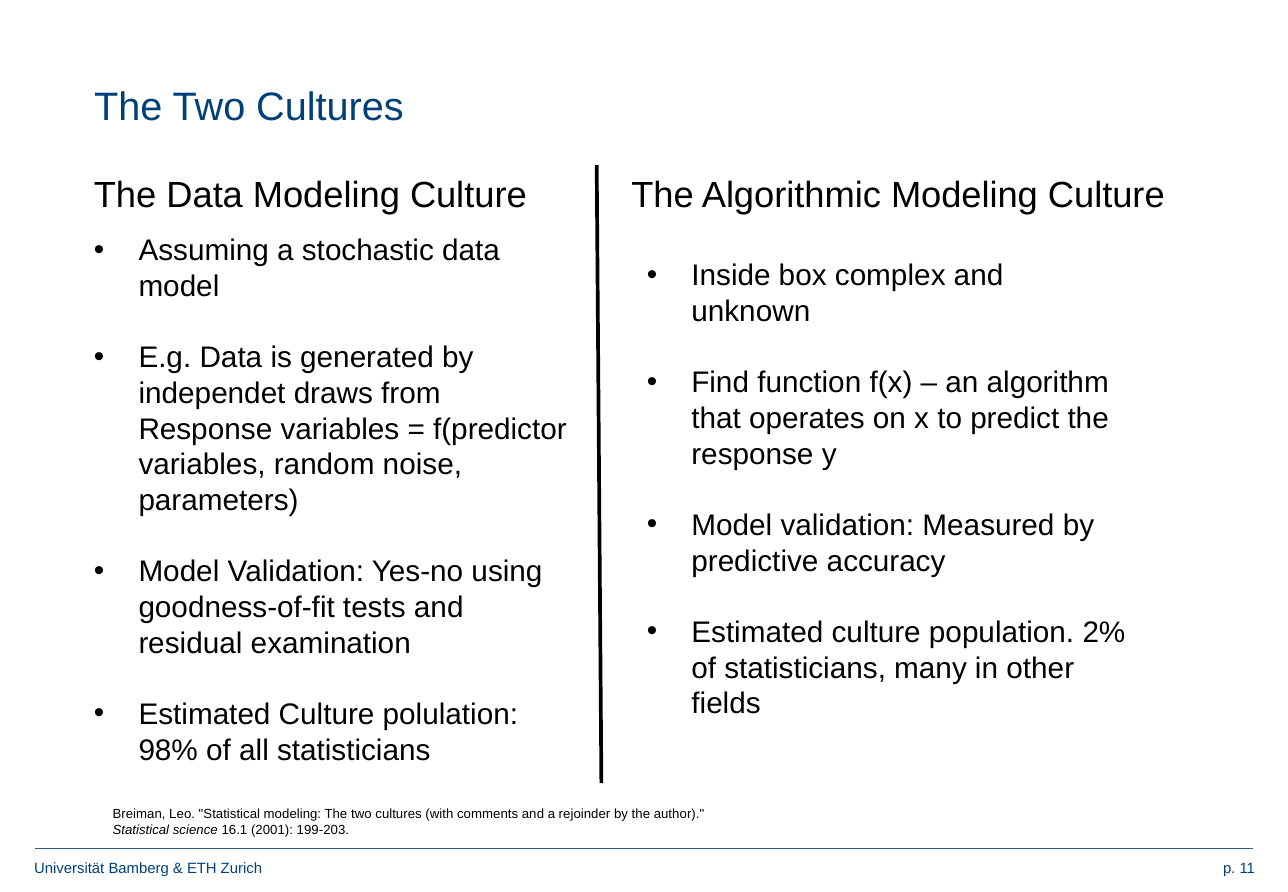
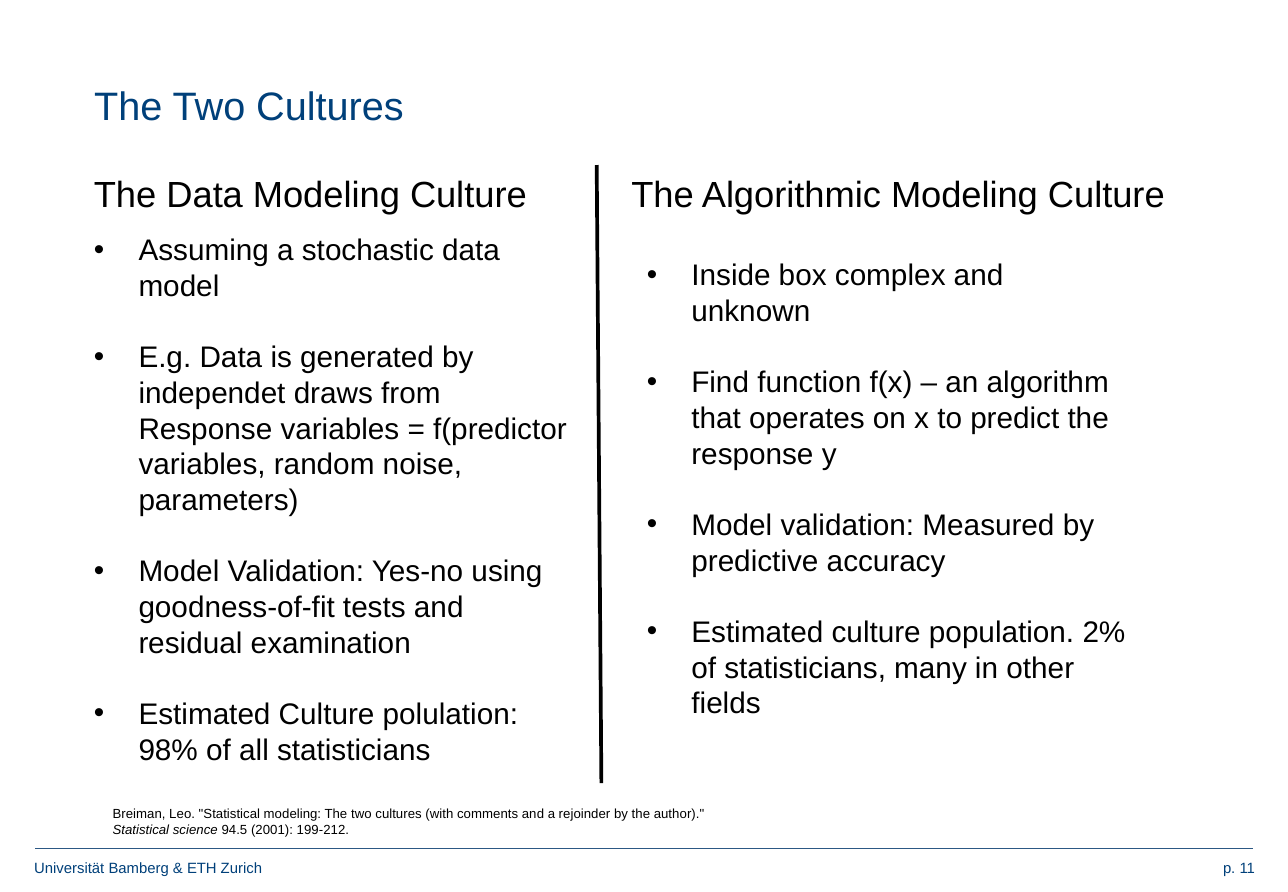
16.1: 16.1 -> 94.5
199-203: 199-203 -> 199-212
